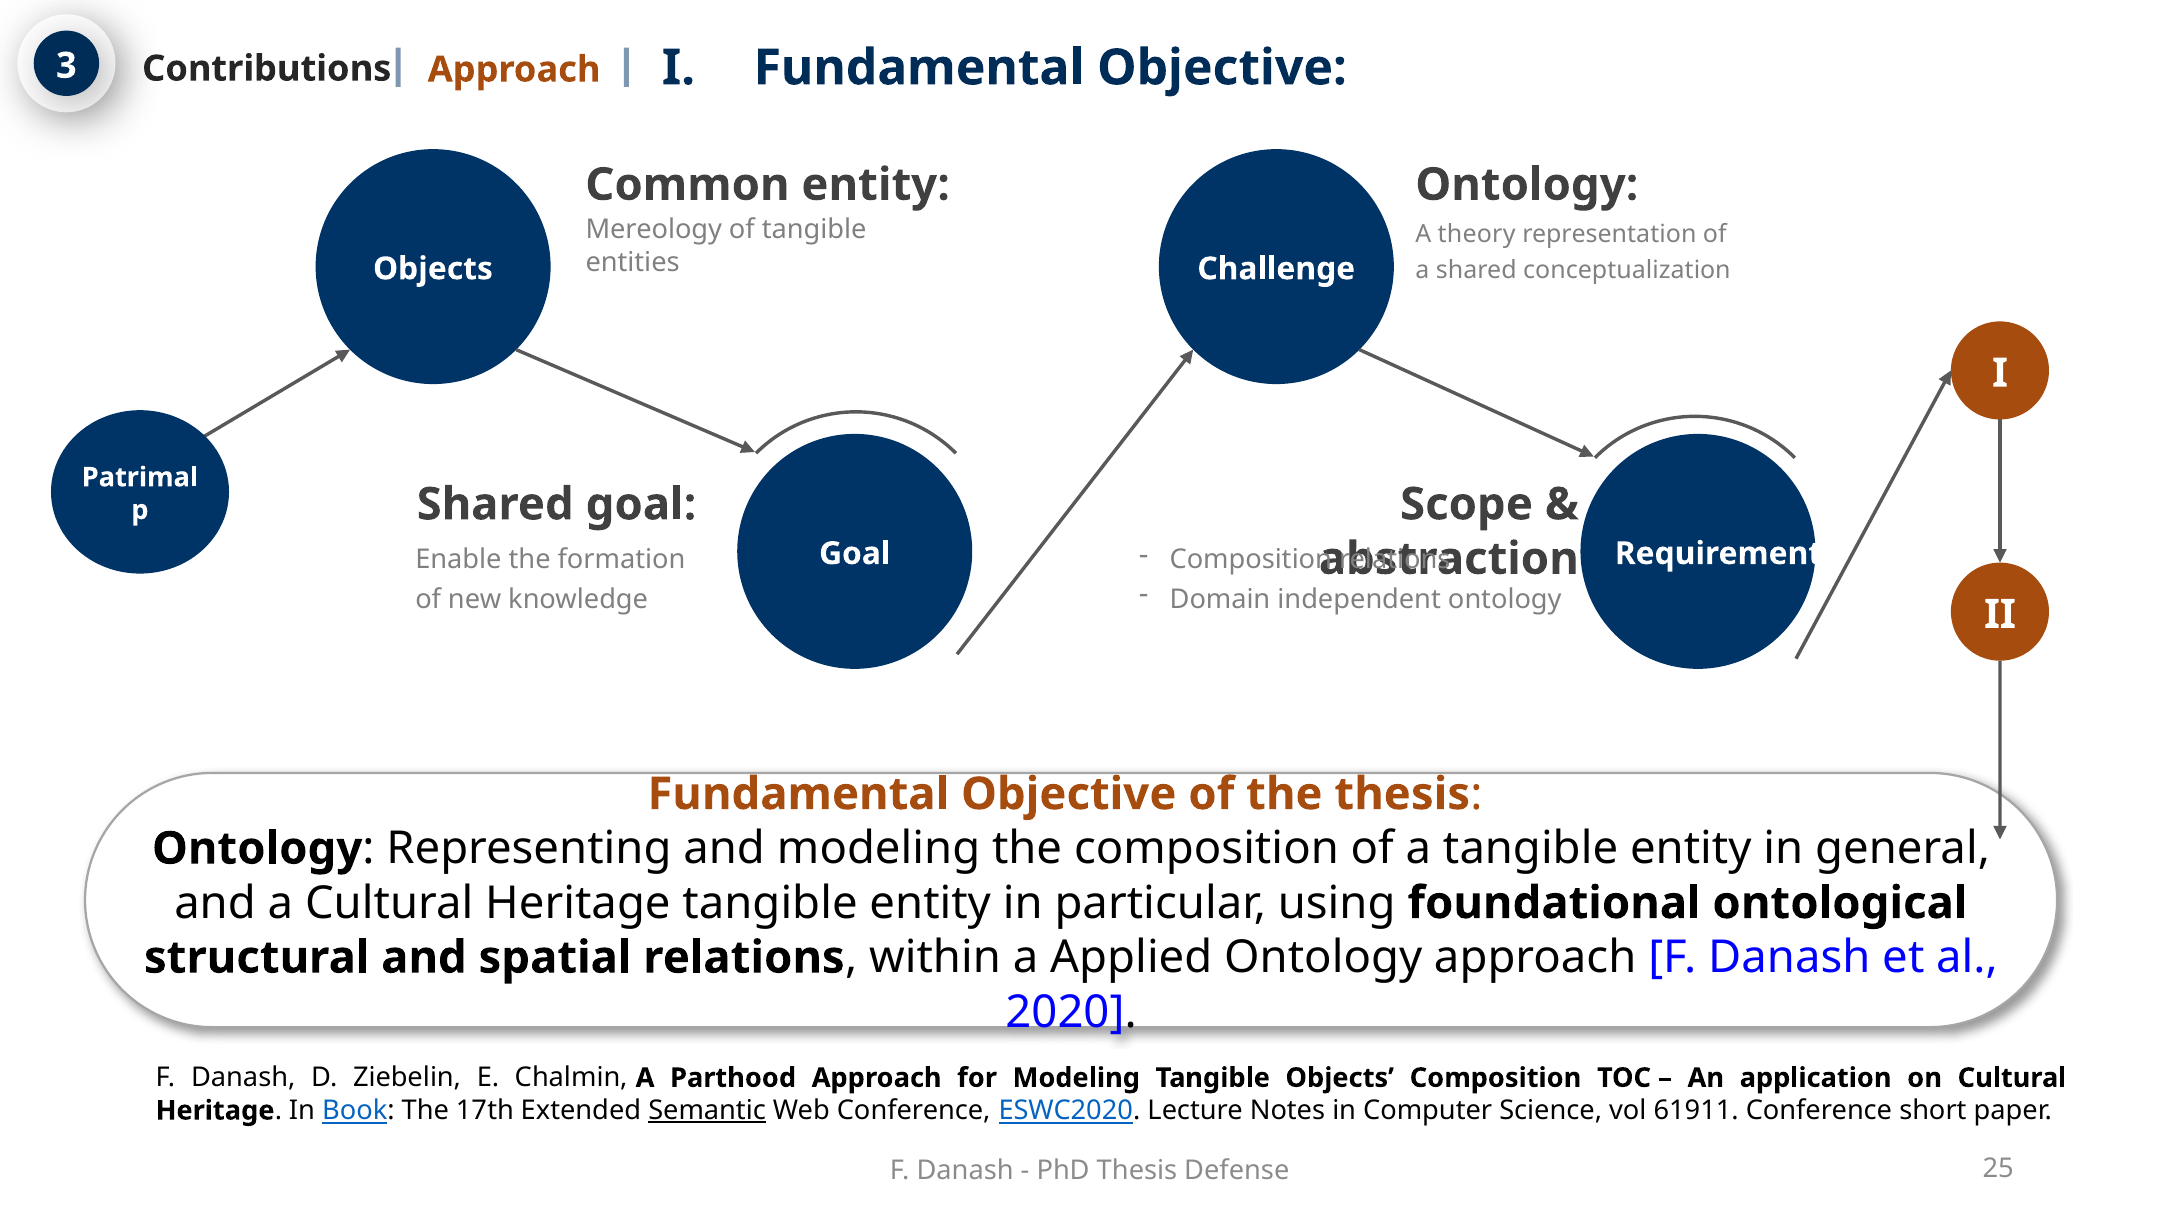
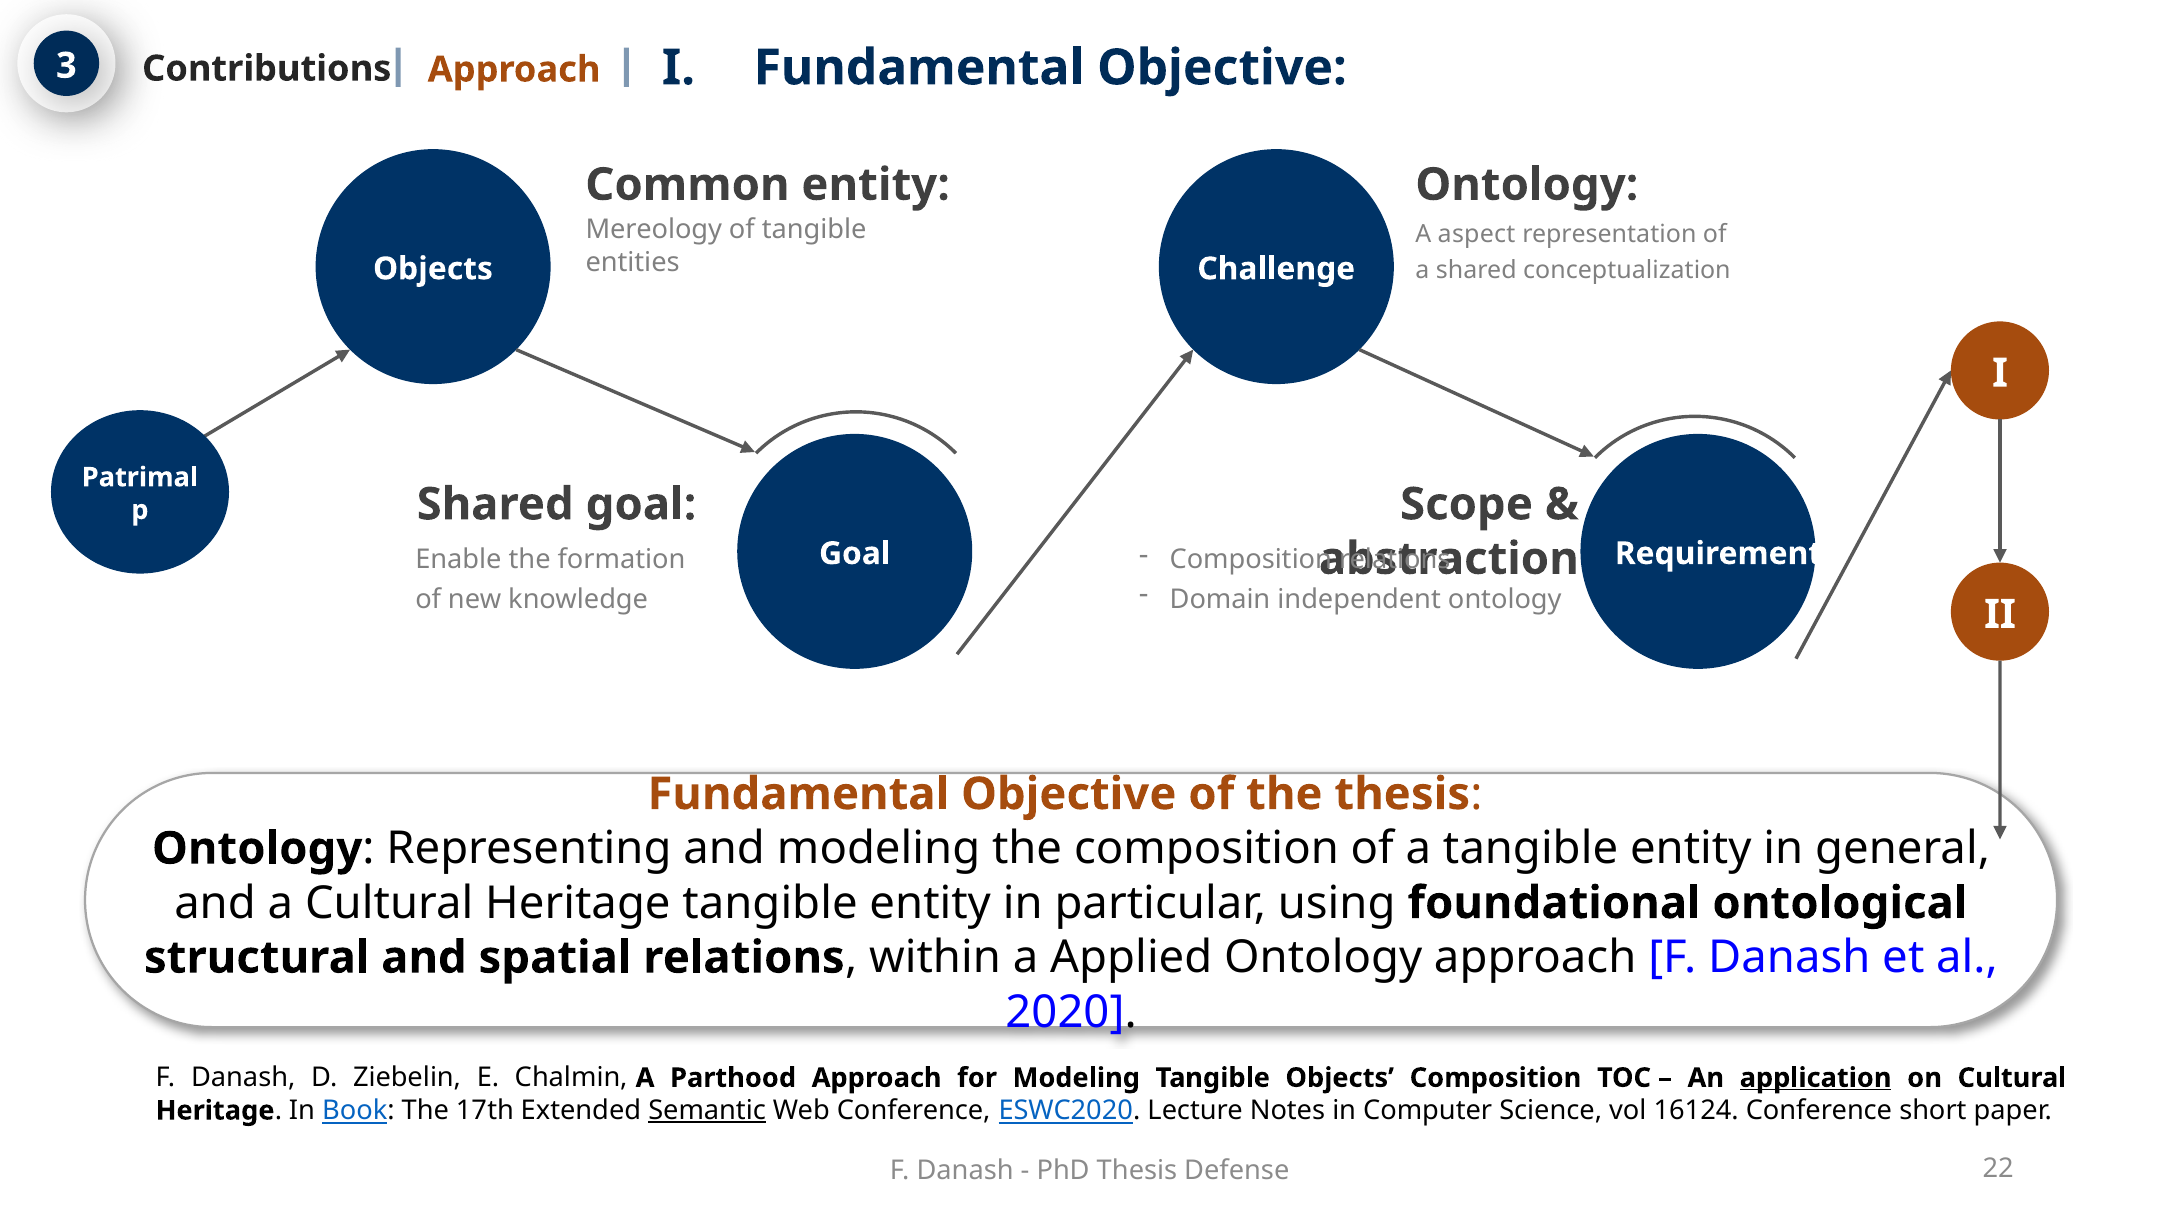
theory: theory -> aspect
application underline: none -> present
61911: 61911 -> 16124
25: 25 -> 22
